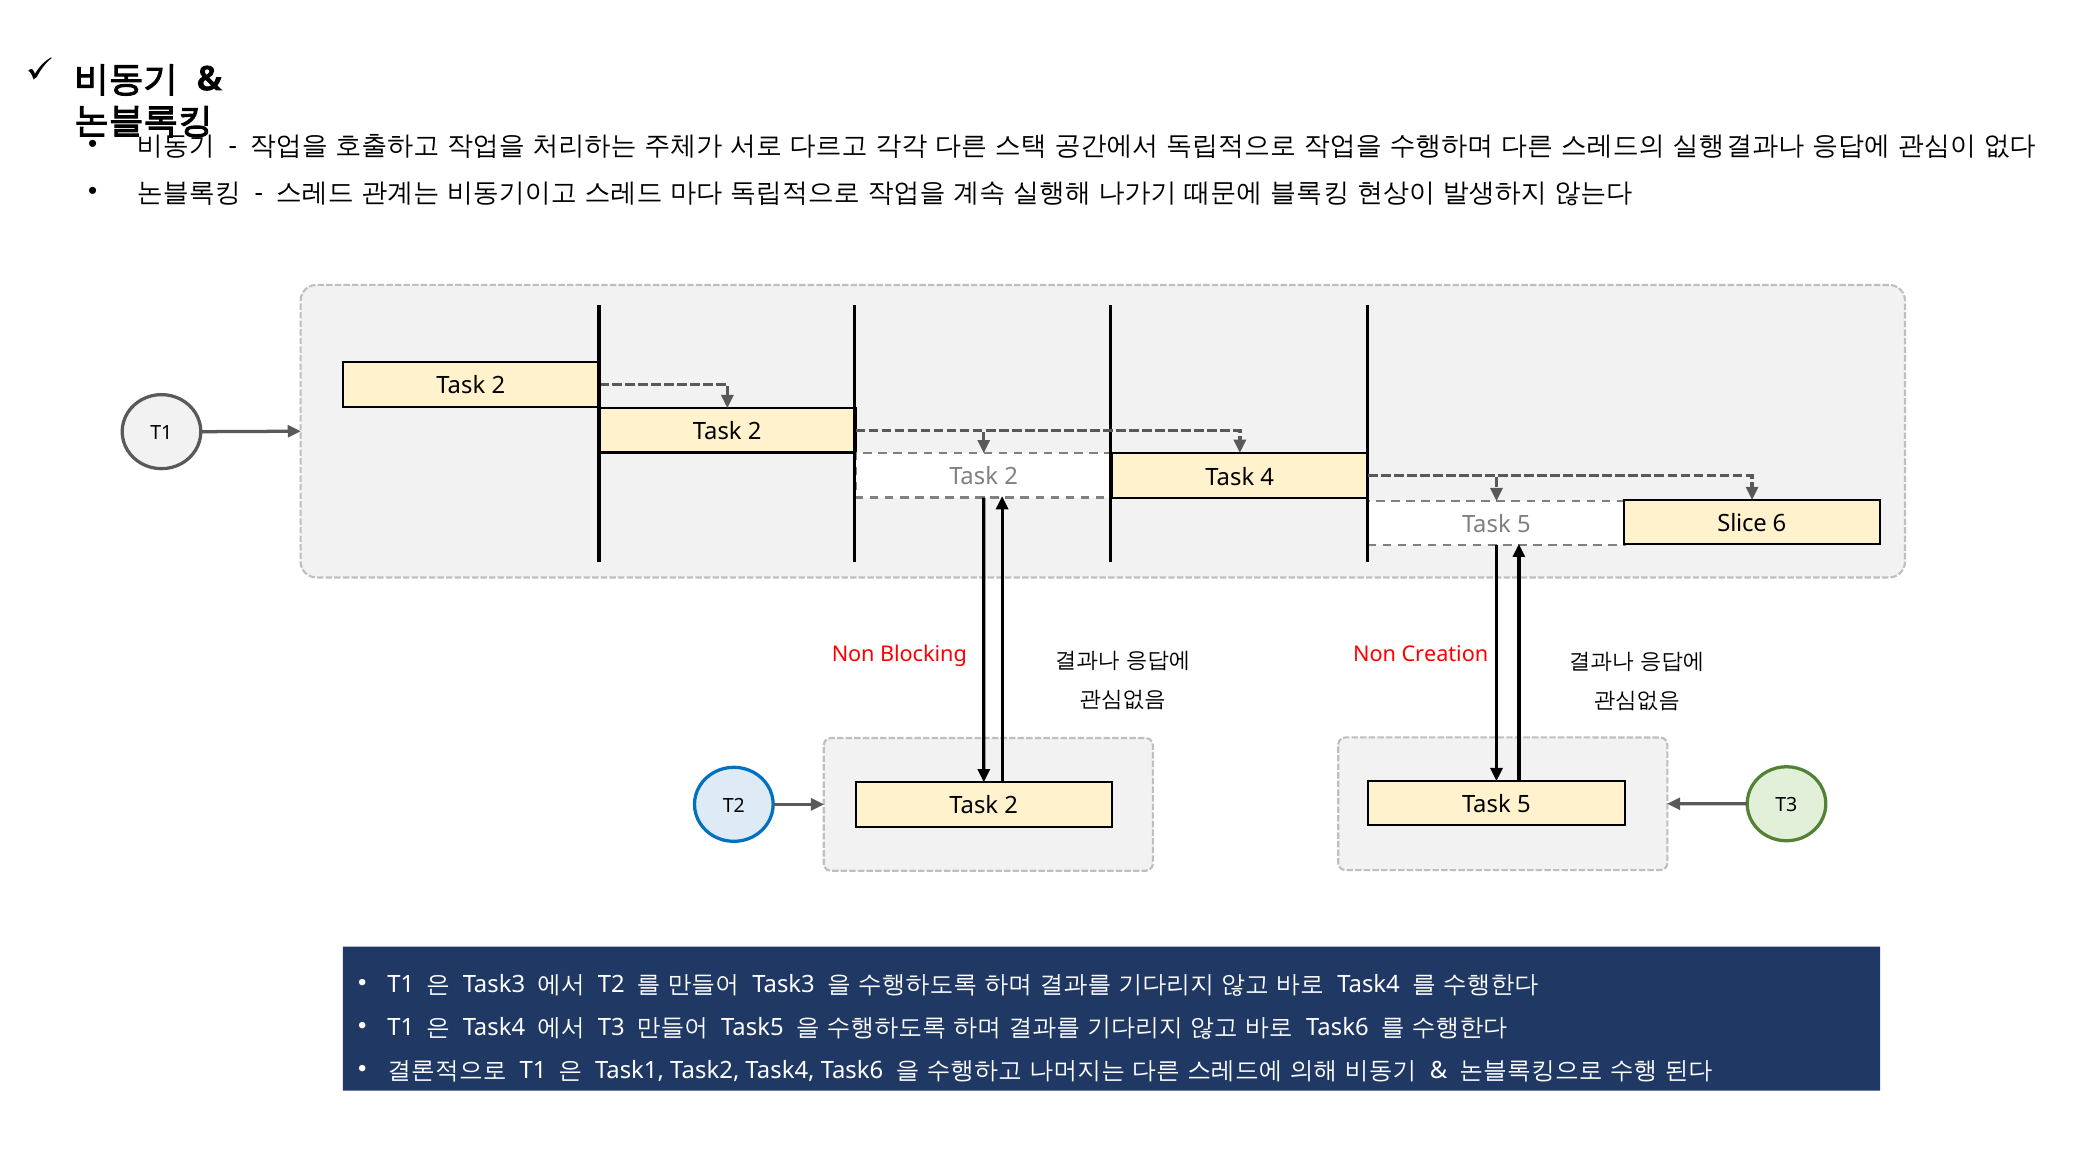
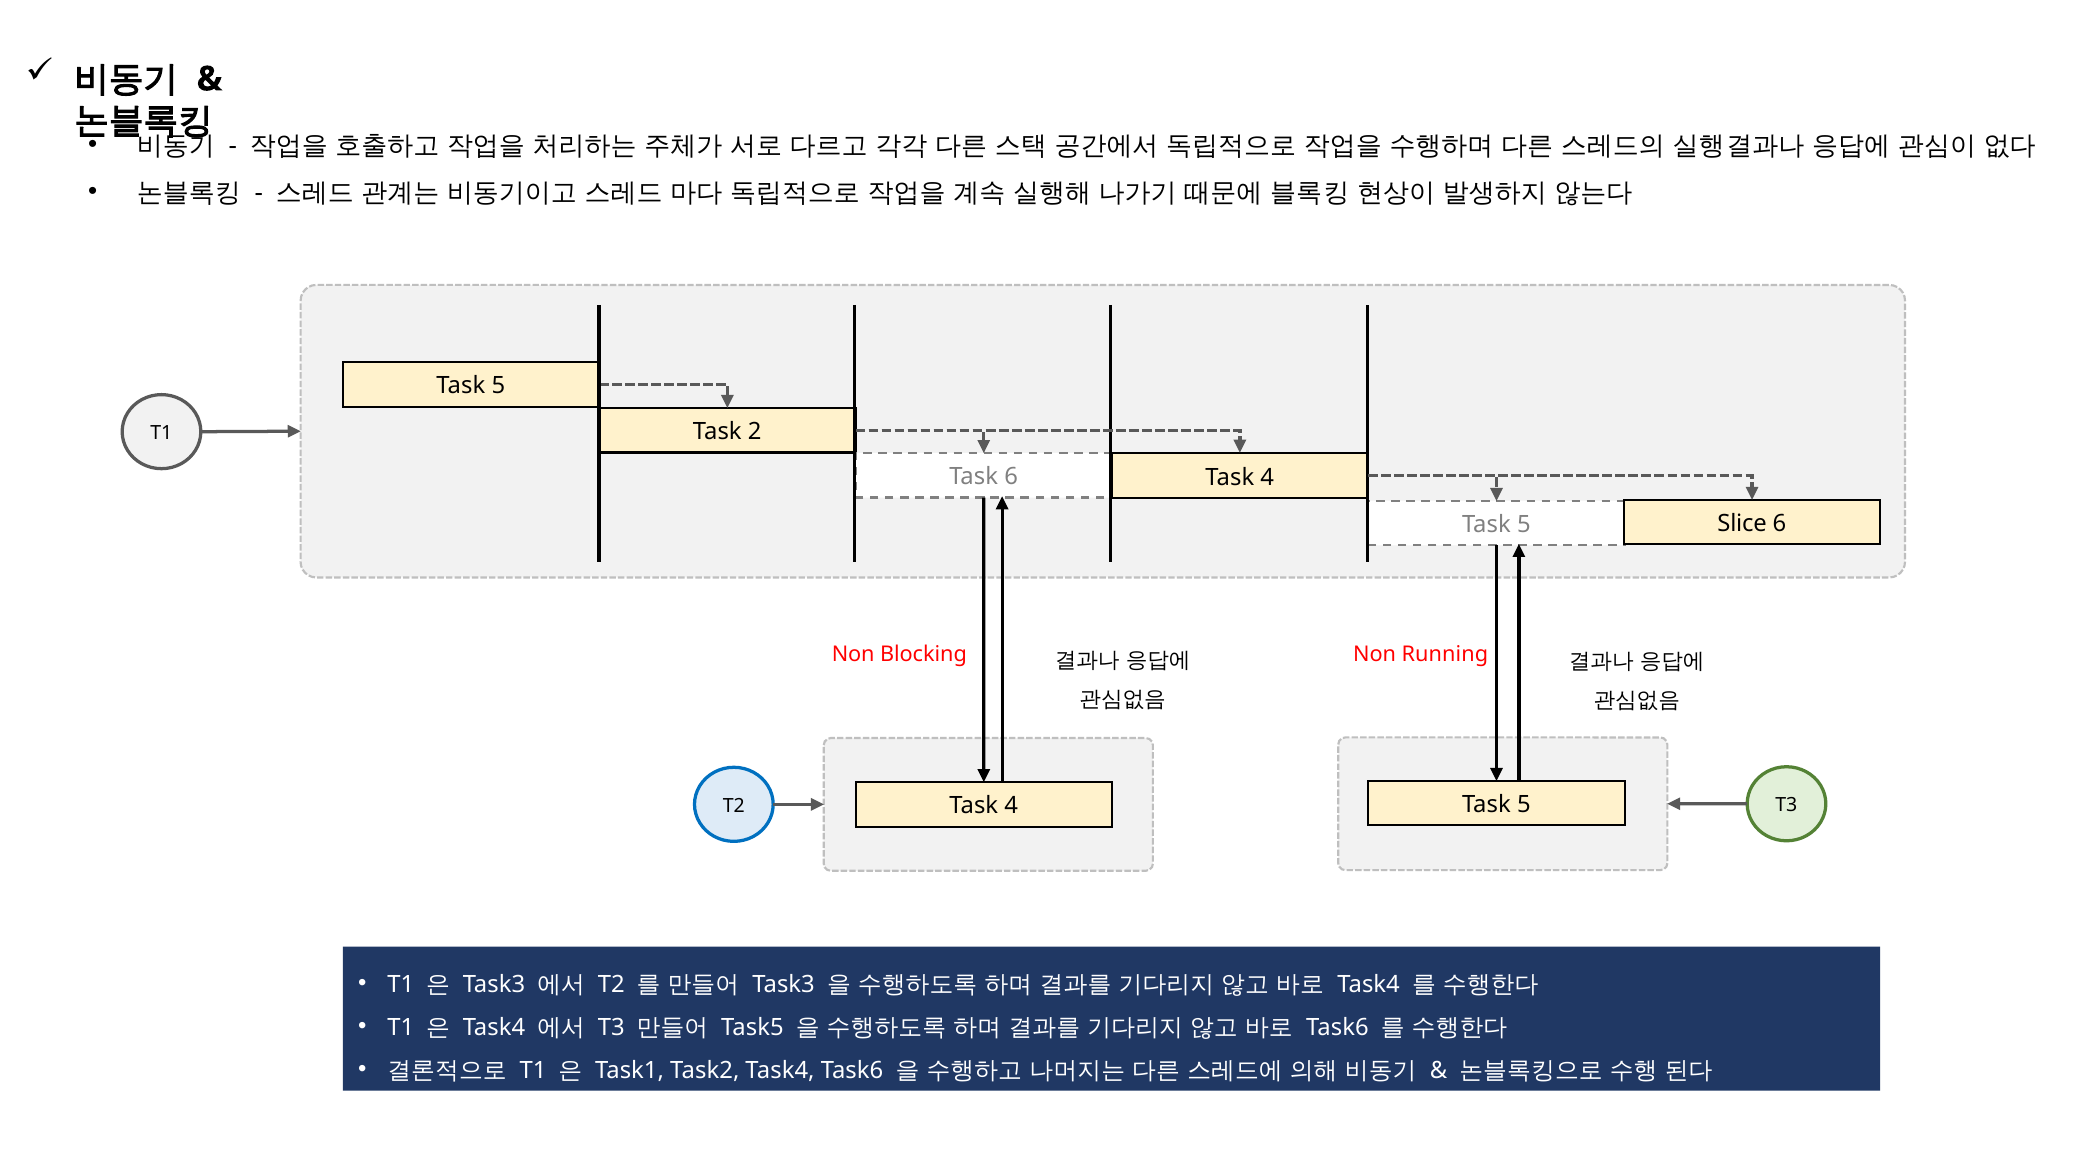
2 at (498, 386): 2 -> 5
2 at (1011, 477): 2 -> 6
Creation: Creation -> Running
2 at (1011, 806): 2 -> 4
